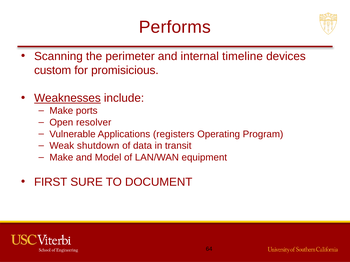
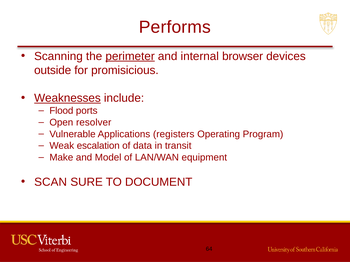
perimeter underline: none -> present
timeline: timeline -> browser
custom: custom -> outside
Make at (61, 111): Make -> Flood
shutdown: shutdown -> escalation
FIRST: FIRST -> SCAN
